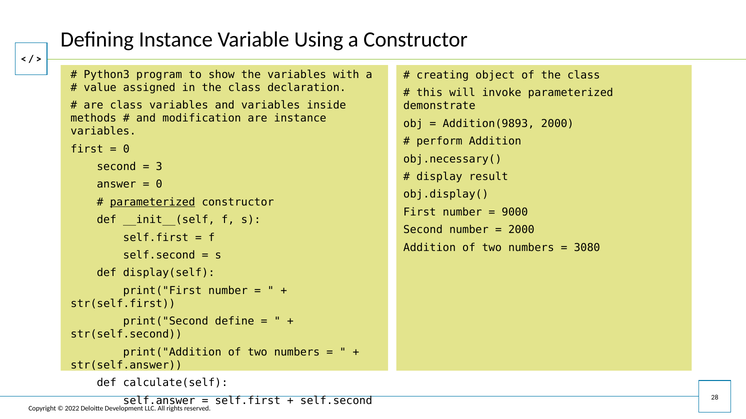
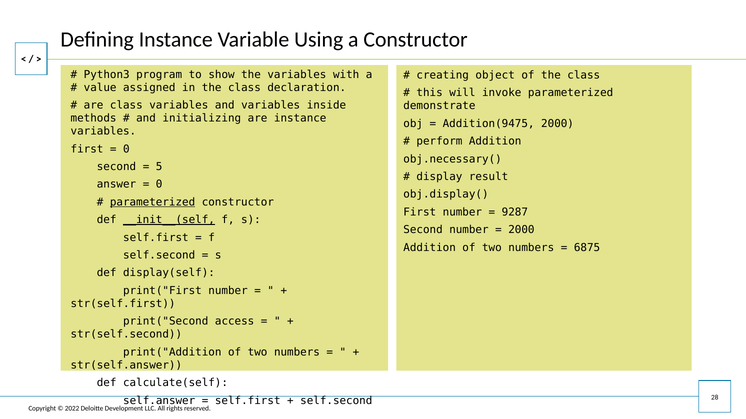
modification: modification -> initializing
Addition(9893: Addition(9893 -> Addition(9475
3: 3 -> 5
9000: 9000 -> 9287
__init__(self underline: none -> present
3080: 3080 -> 6875
define: define -> access
